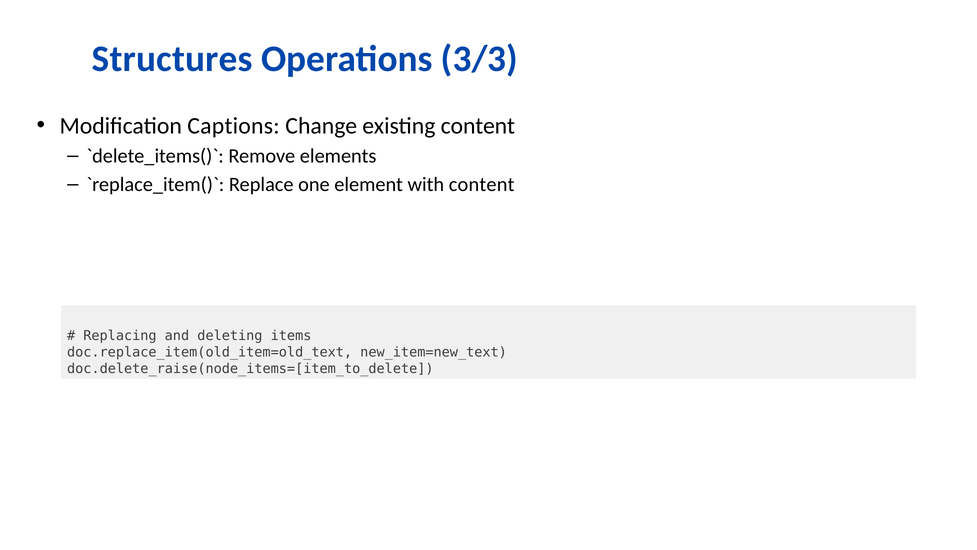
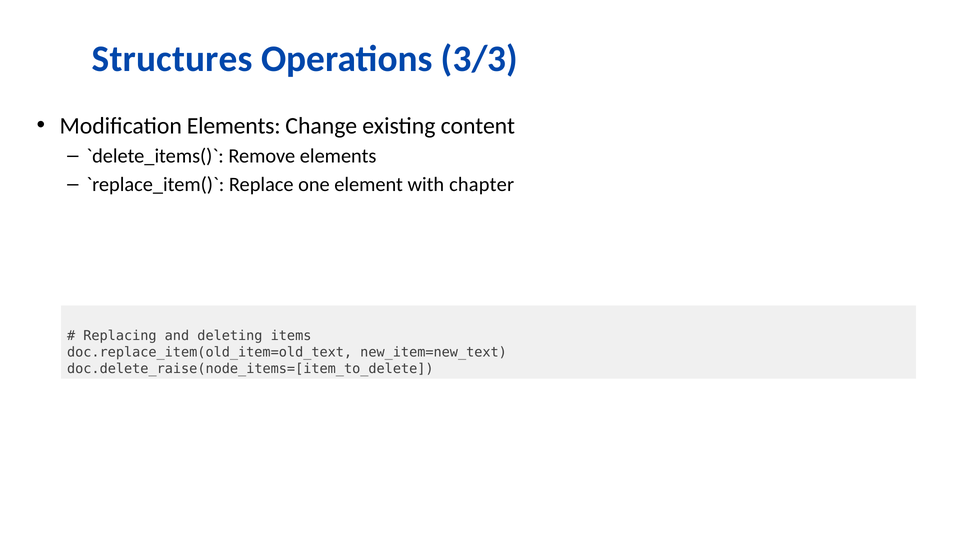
Modification Captions: Captions -> Elements
with content: content -> chapter
